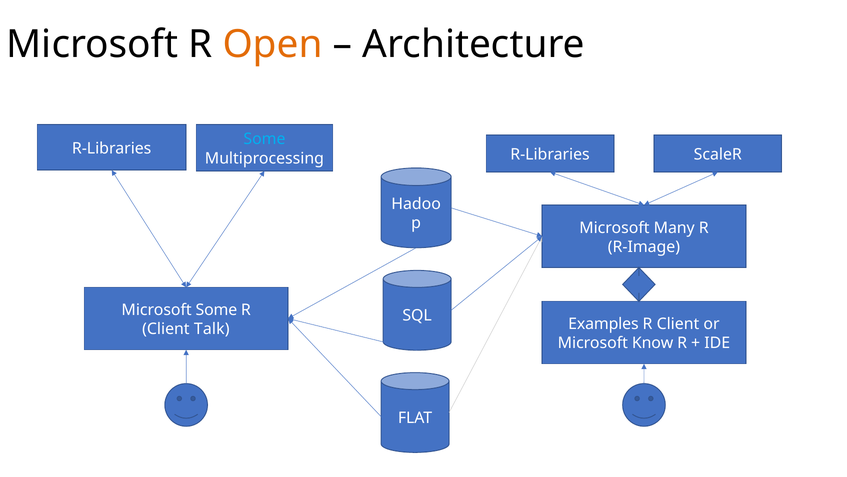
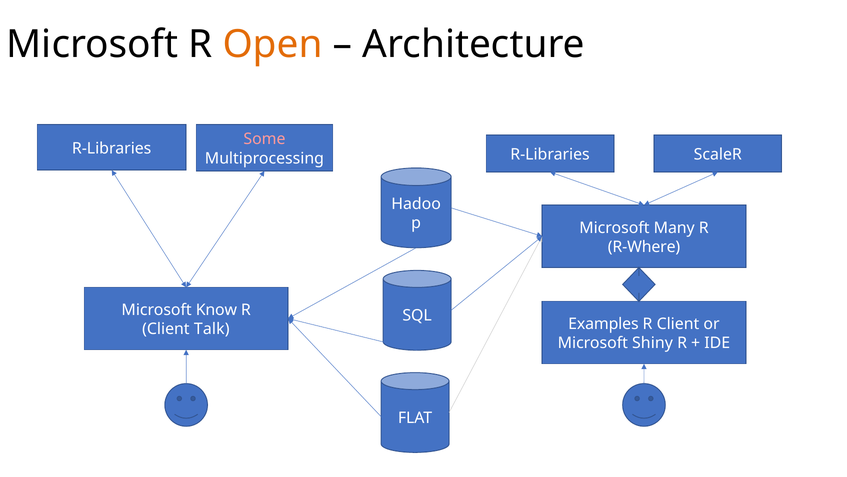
Some at (264, 139) colour: light blue -> pink
R-Image: R-Image -> R-Where
Microsoft Some: Some -> Know
Know: Know -> Shiny
